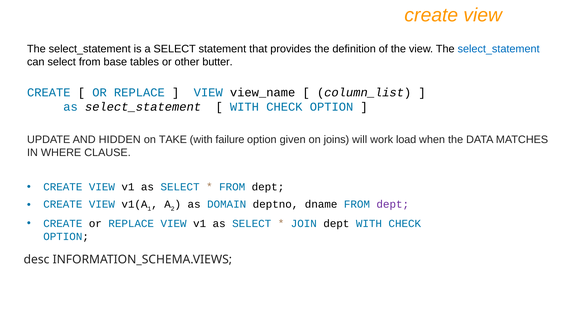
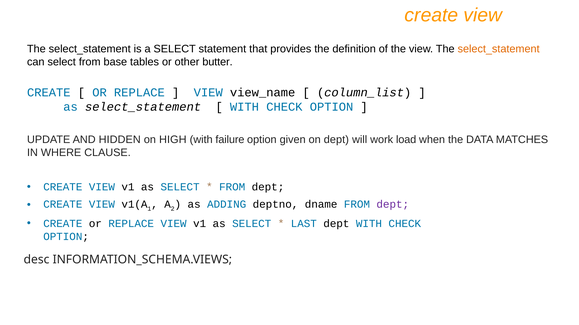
select_statement at (499, 49) colour: blue -> orange
TAKE: TAKE -> HIGH
on joins: joins -> dept
DOMAIN: DOMAIN -> ADDING
JOIN: JOIN -> LAST
